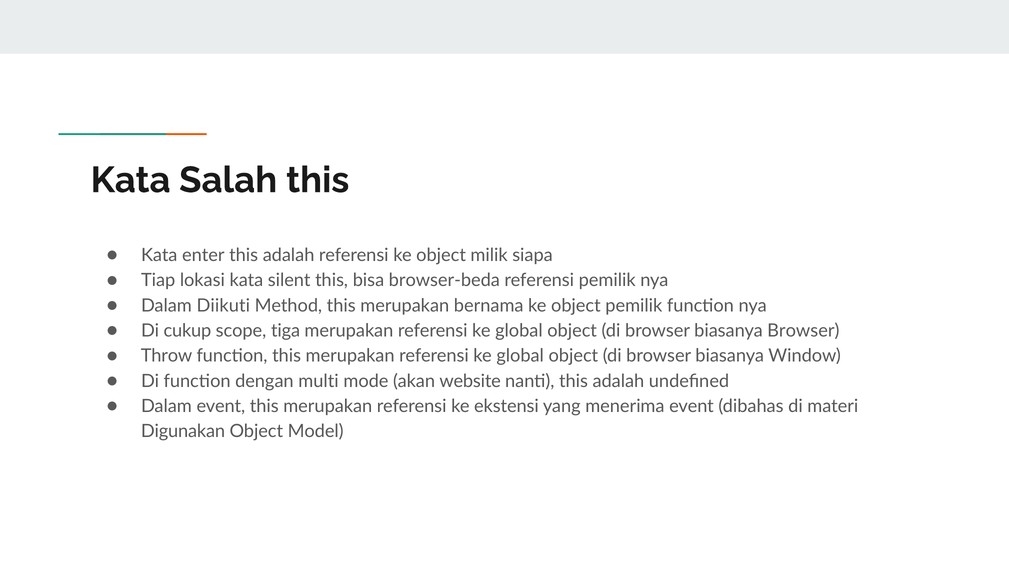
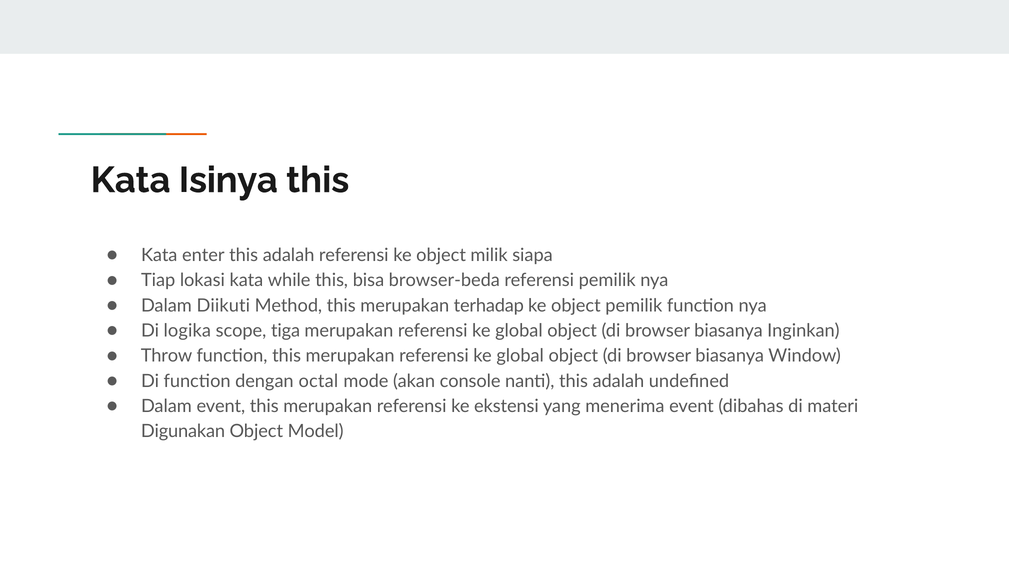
Salah: Salah -> Isinya
silent: silent -> while
bernama: bernama -> terhadap
cukup: cukup -> logika
biasanya Browser: Browser -> Inginkan
multi: multi -> octal
website: website -> console
